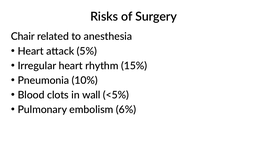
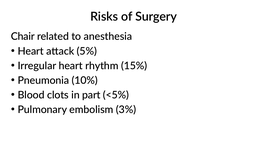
wall: wall -> part
6%: 6% -> 3%
